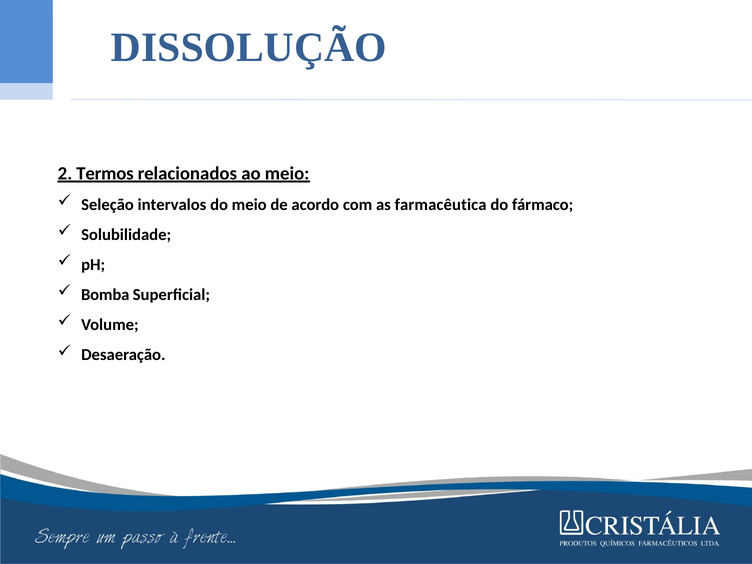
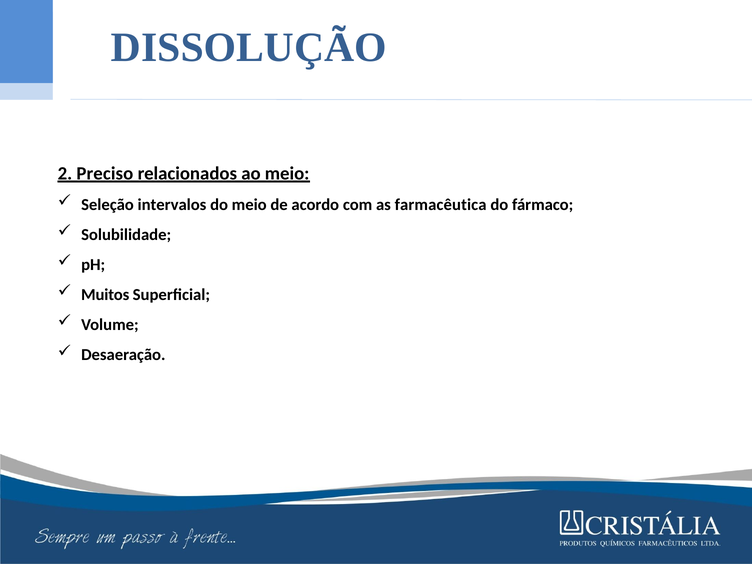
Termos: Termos -> Preciso
Bomba: Bomba -> Muitos
